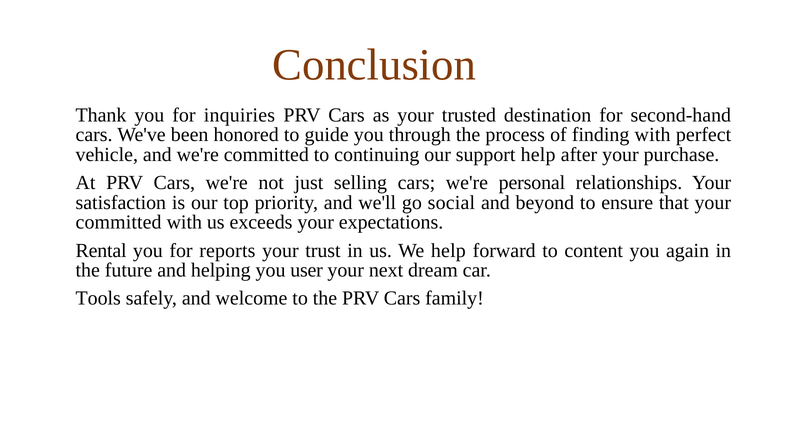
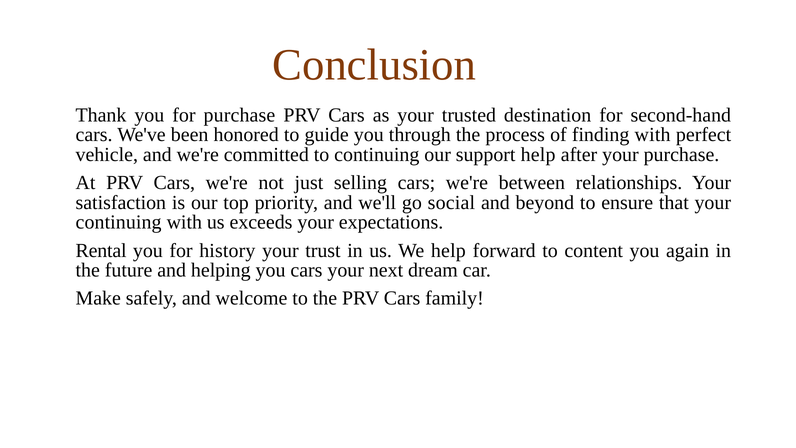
for inquiries: inquiries -> purchase
personal: personal -> between
committed at (119, 222): committed -> continuing
reports: reports -> history
you user: user -> cars
Tools: Tools -> Make
